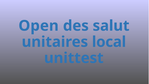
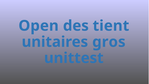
salut: salut -> tient
local: local -> gros
